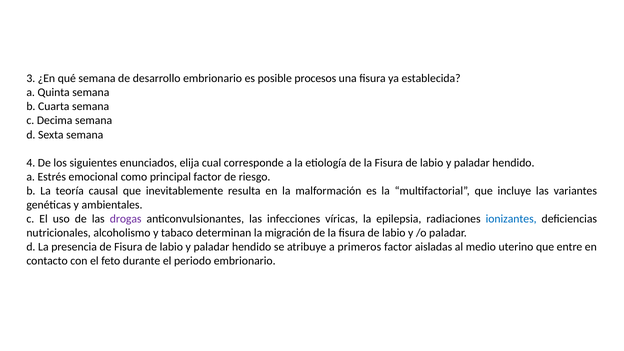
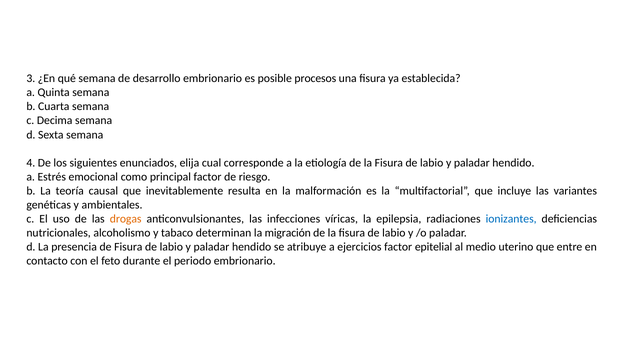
drogas colour: purple -> orange
primeros: primeros -> ejercicios
aisladas: aisladas -> epitelial
